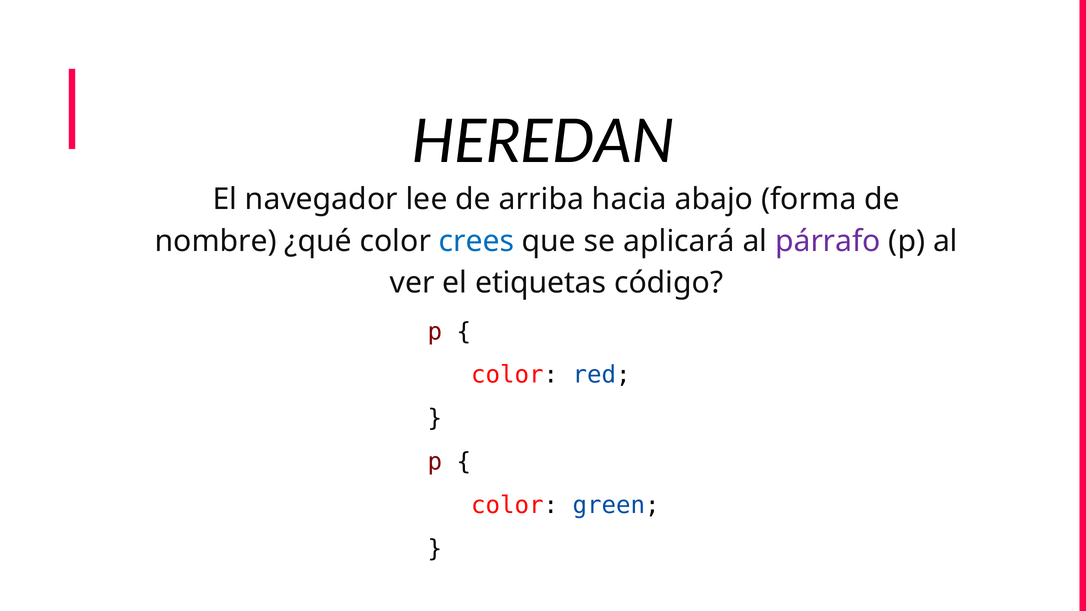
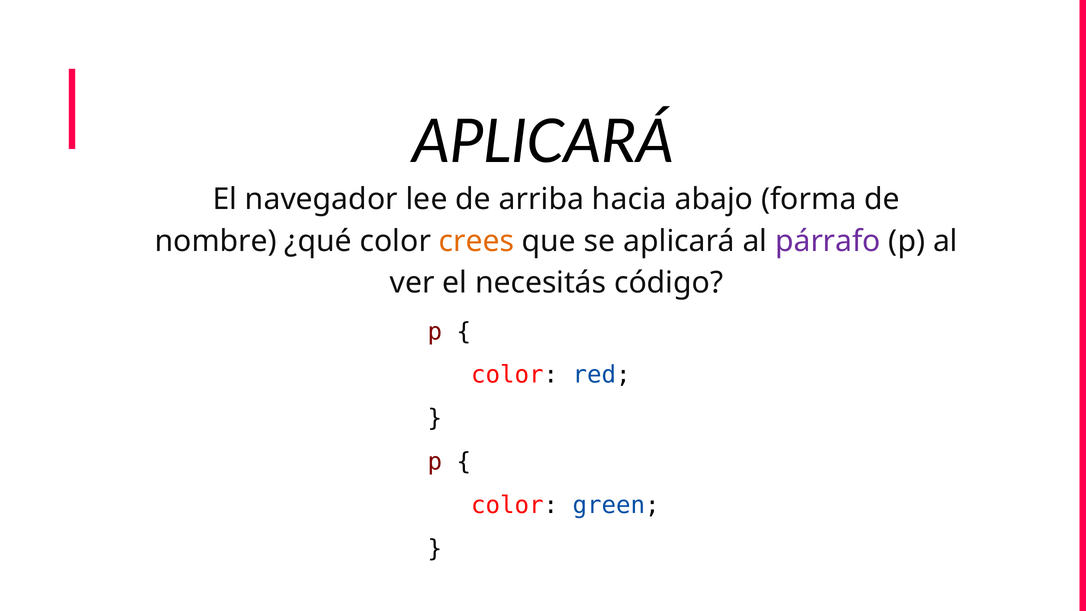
HEREDAN at (543, 142): HEREDAN -> APLICARÁ
crees colour: blue -> orange
etiquetas: etiquetas -> necesitás
